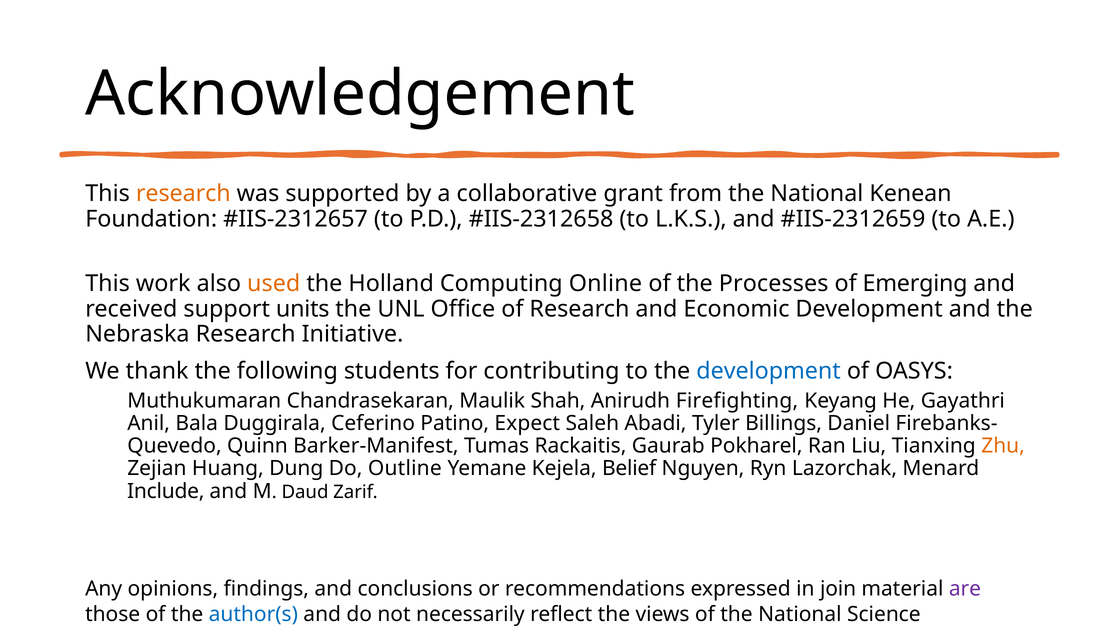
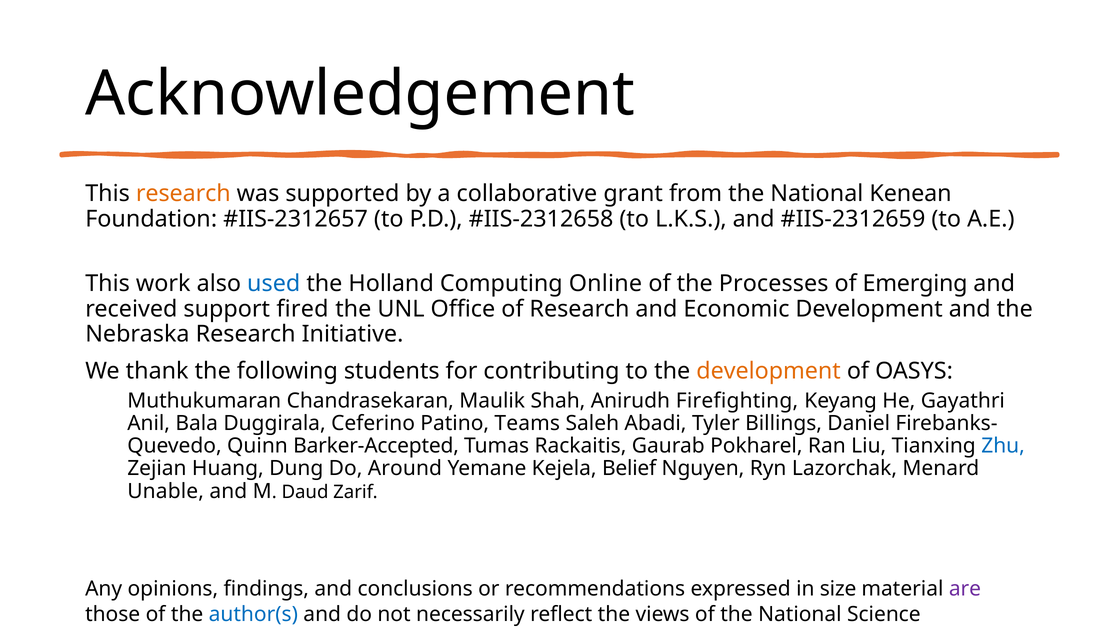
used colour: orange -> blue
units: units -> fired
development at (769, 371) colour: blue -> orange
Expect: Expect -> Teams
Barker-Manifest: Barker-Manifest -> Barker-Accepted
Zhu colour: orange -> blue
Outline: Outline -> Around
Include: Include -> Unable
join: join -> size
